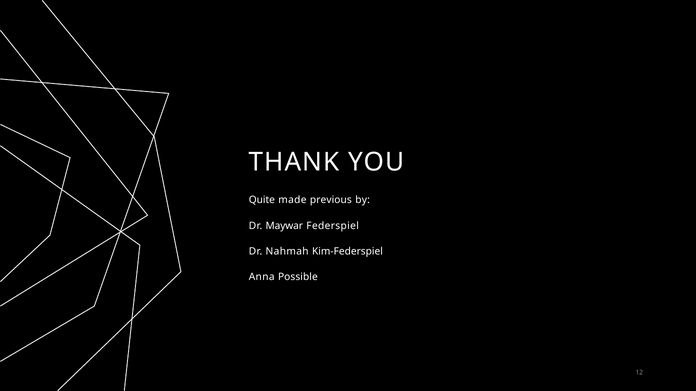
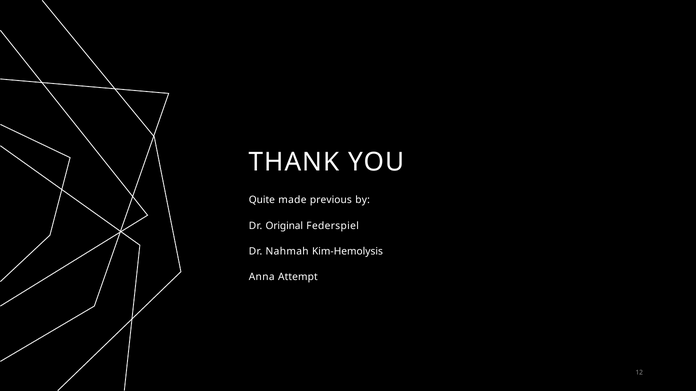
Maywar: Maywar -> Original
Kim-Federspiel: Kim-Federspiel -> Kim-Hemolysis
Possible: Possible -> Attempt
